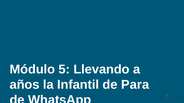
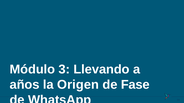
5: 5 -> 3
Infantil: Infantil -> Origen
Para: Para -> Fase
